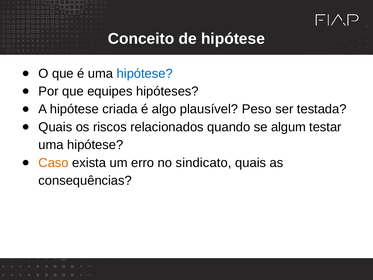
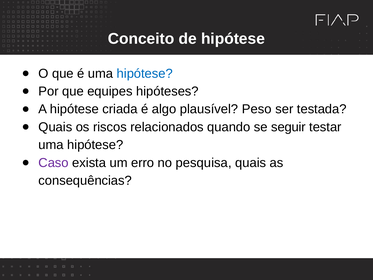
algum: algum -> seguir
Caso colour: orange -> purple
sindicato: sindicato -> pesquisa
